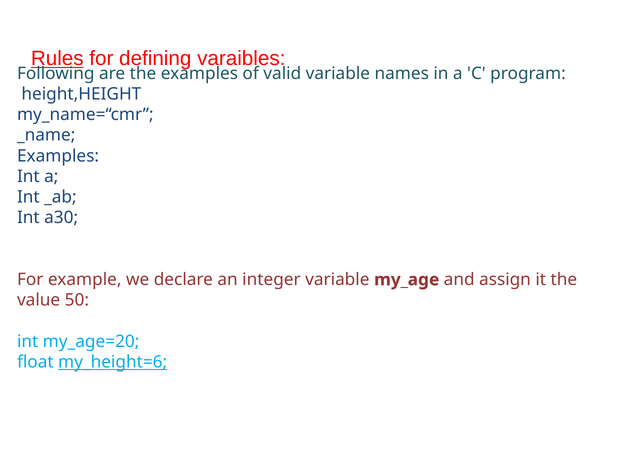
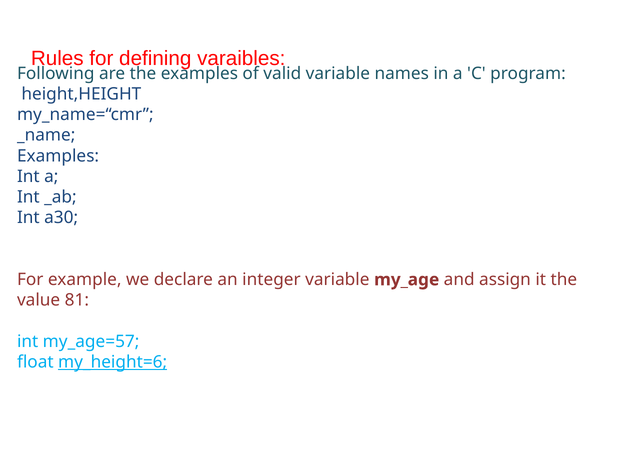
Rules underline: present -> none
50: 50 -> 81
my_age=20: my_age=20 -> my_age=57
